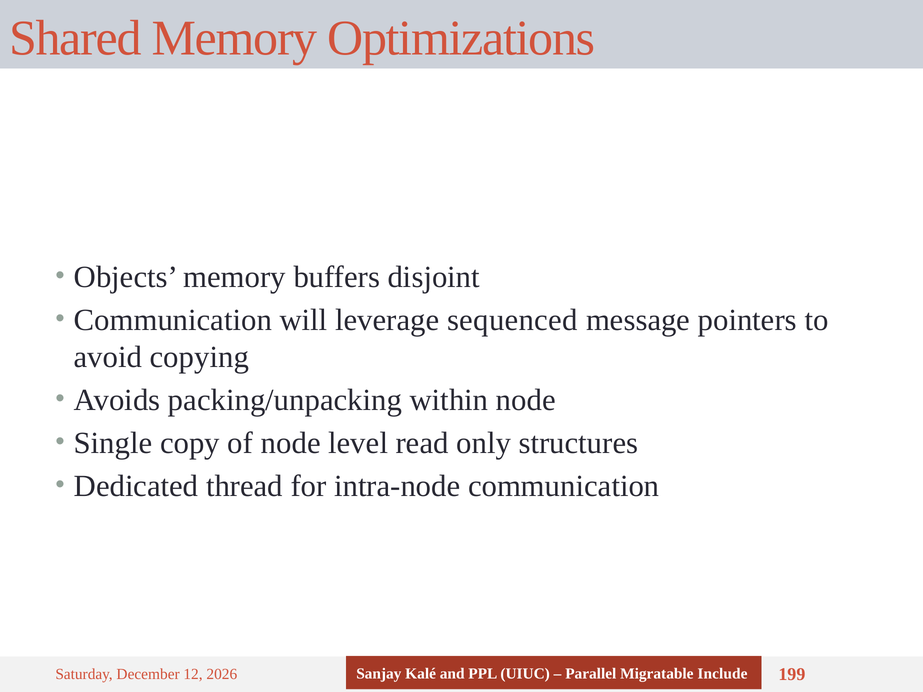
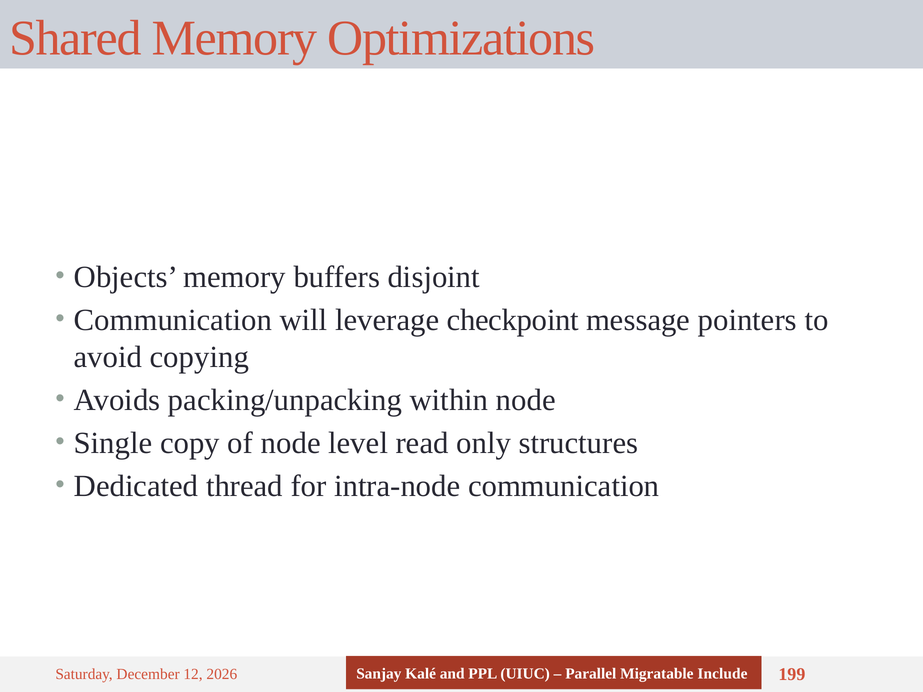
sequenced: sequenced -> checkpoint
